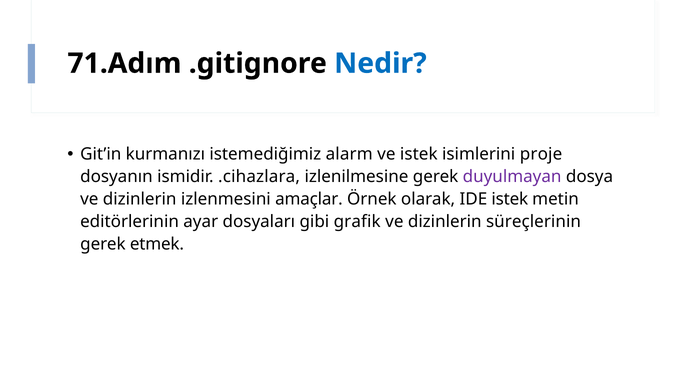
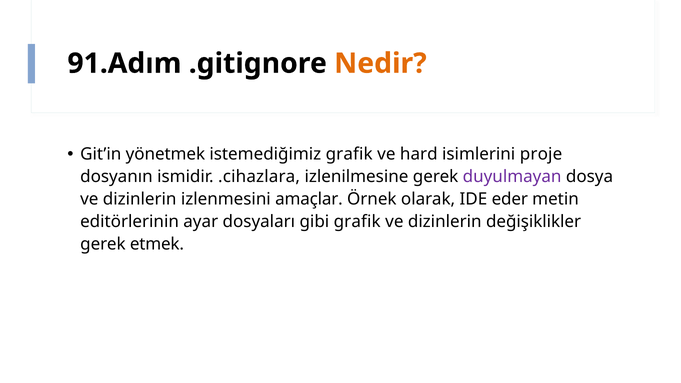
71.Adım: 71.Adım -> 91.Adım
Nedir colour: blue -> orange
kurmanızı: kurmanızı -> yönetmek
istemediğimiz alarm: alarm -> grafik
ve istek: istek -> hard
IDE istek: istek -> eder
süreçlerinin: süreçlerinin -> değişiklikler
